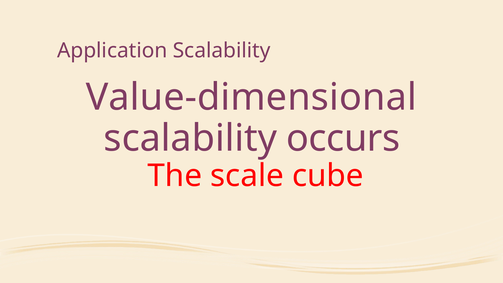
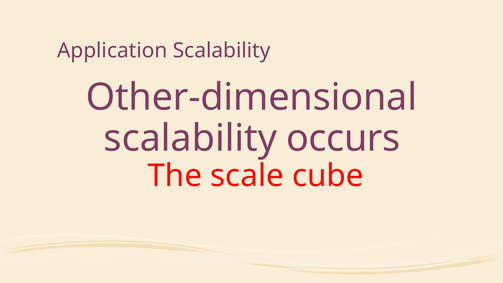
Value-dimensional: Value-dimensional -> Other-dimensional
